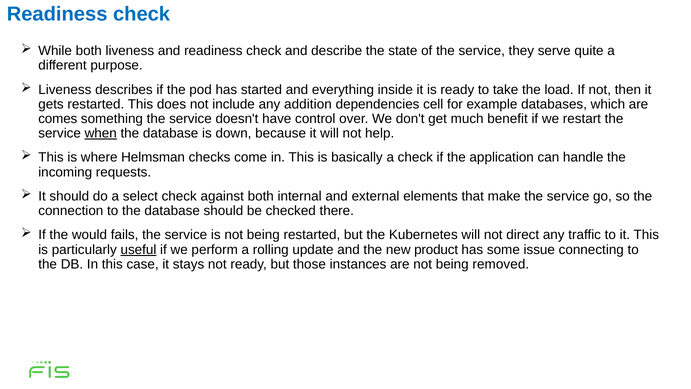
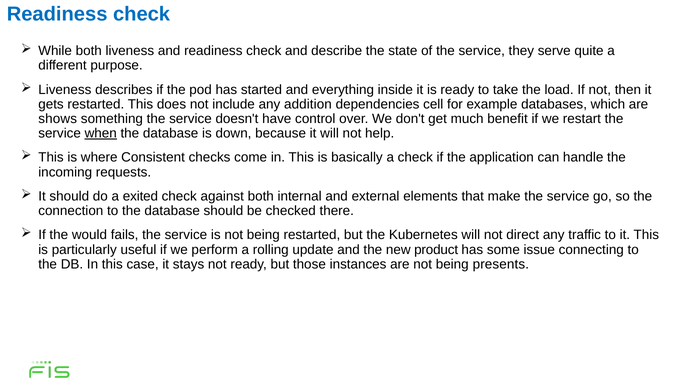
comes: comes -> shows
Helmsman: Helmsman -> Consistent
select: select -> exited
useful underline: present -> none
removed: removed -> presents
